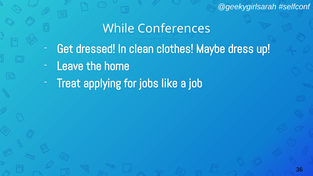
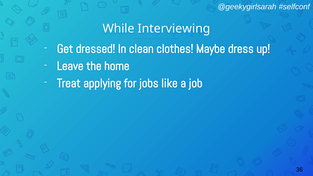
Conferences: Conferences -> Interviewing
